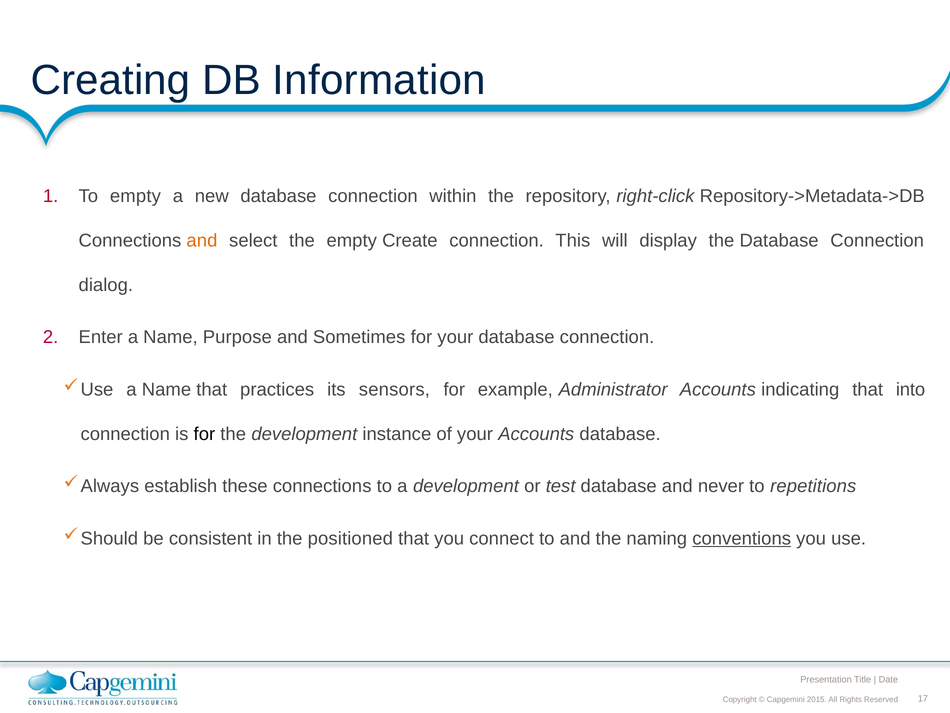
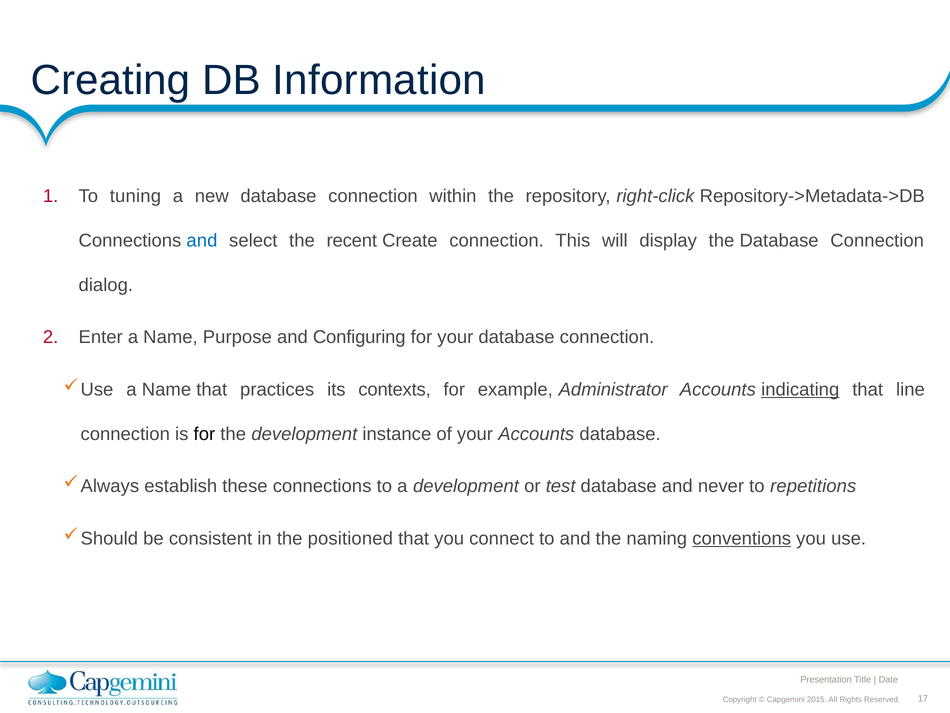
To empty: empty -> tuning
and at (202, 240) colour: orange -> blue
the empty: empty -> recent
Sometimes: Sometimes -> Configuring
sensors: sensors -> contexts
indicating underline: none -> present
into: into -> line
